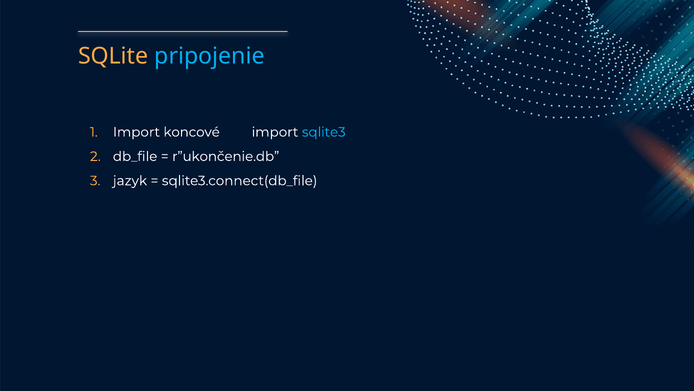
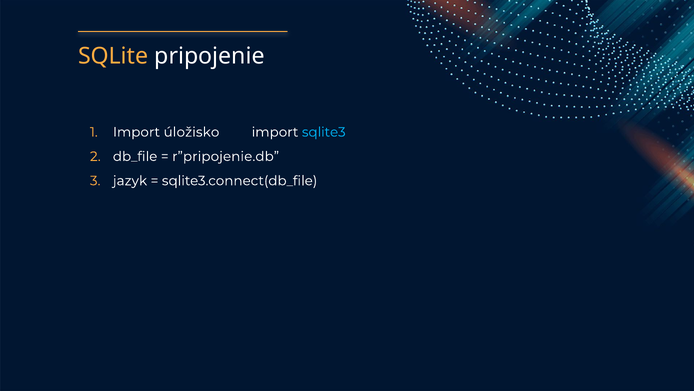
pripojenie colour: light blue -> white
koncové: koncové -> úložisko
r”ukončenie.db: r”ukončenie.db -> r”pripojenie.db
